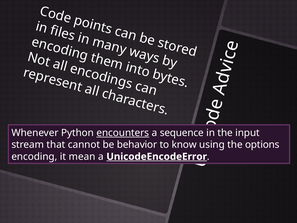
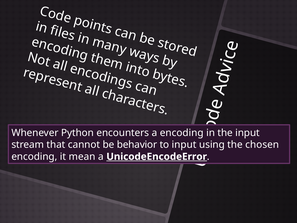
encounters underline: present -> none
a sequence: sequence -> encoding
to know: know -> input
options: options -> chosen
